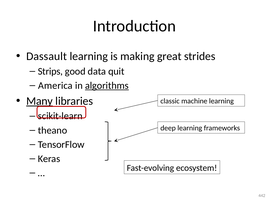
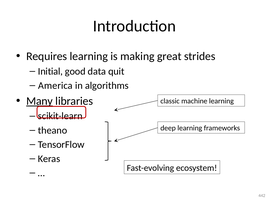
Dassault: Dassault -> Requires
Strips: Strips -> Initial
algorithms underline: present -> none
